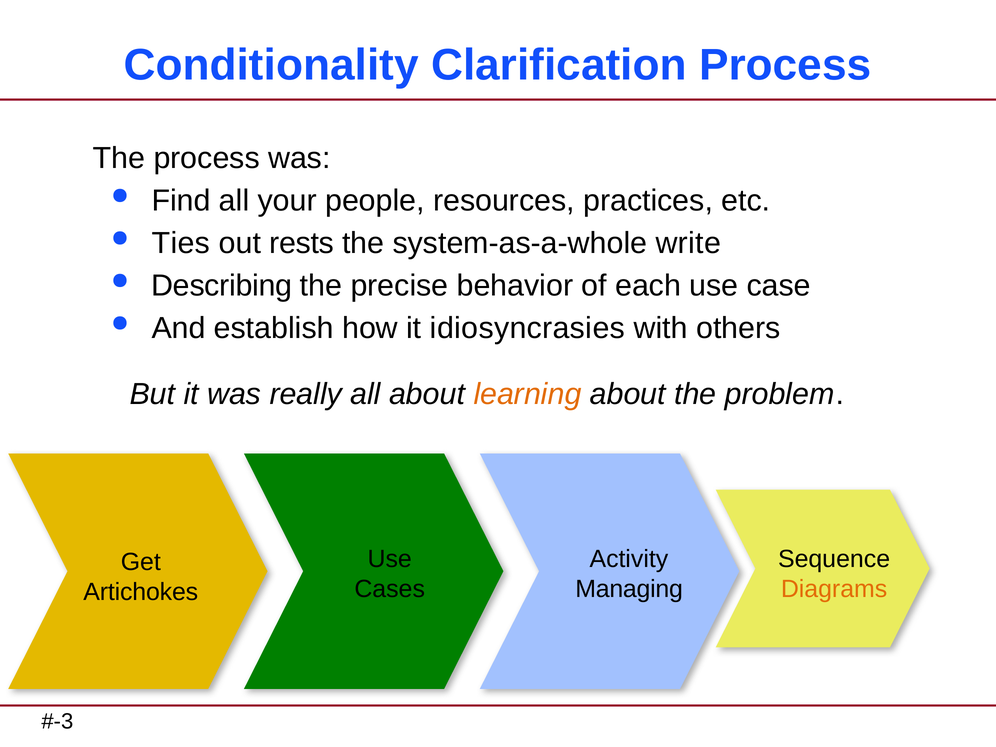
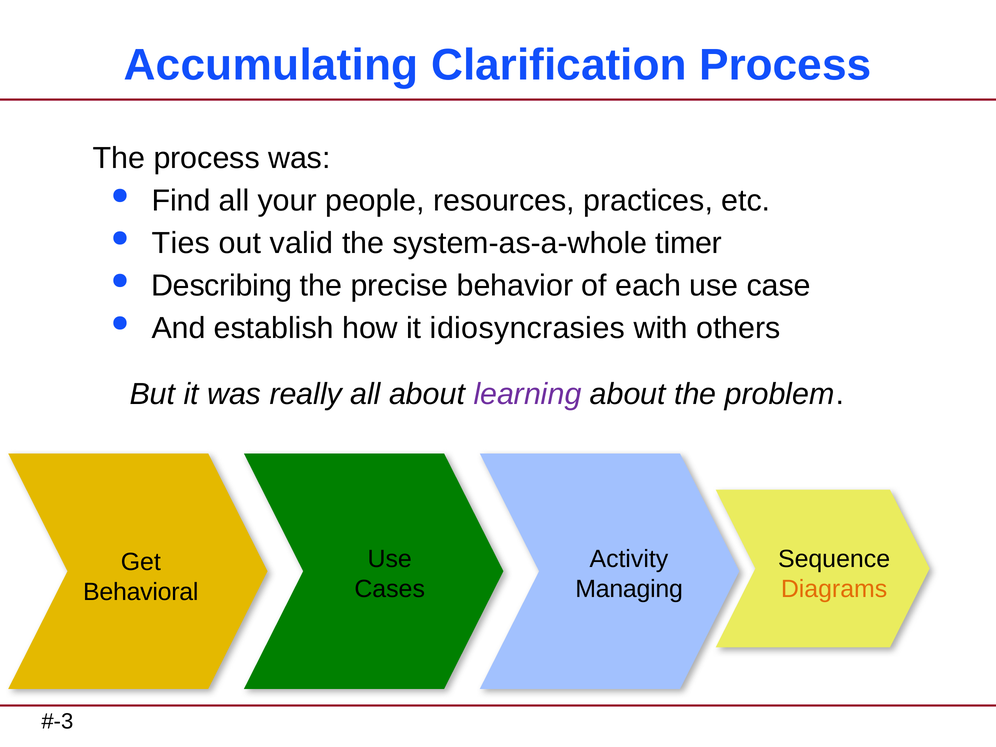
Conditionality: Conditionality -> Accumulating
rests: rests -> valid
write: write -> timer
learning colour: orange -> purple
Artichokes: Artichokes -> Behavioral
